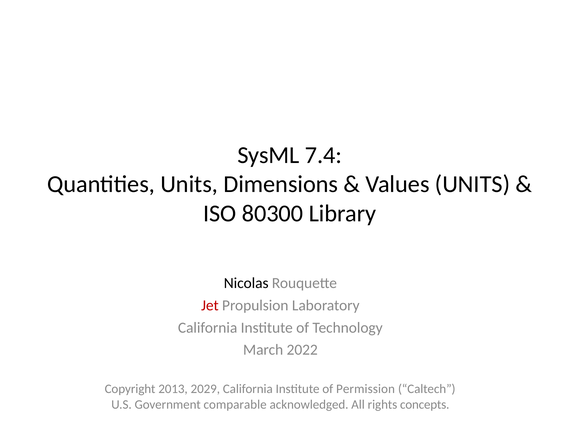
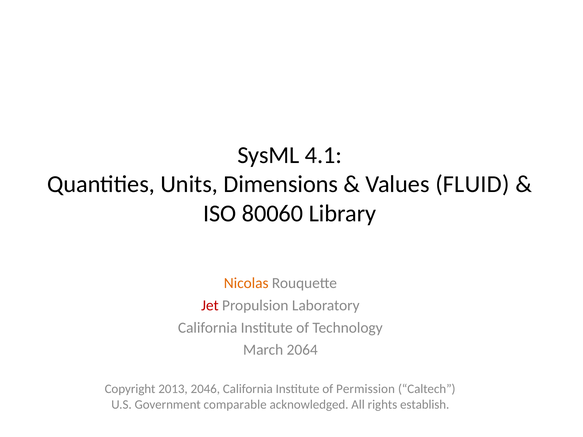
7.4: 7.4 -> 4.1
Values UNITS: UNITS -> FLUID
80300: 80300 -> 80060
Nicolas colour: black -> orange
2022: 2022 -> 2064
2029: 2029 -> 2046
concepts: concepts -> establish
